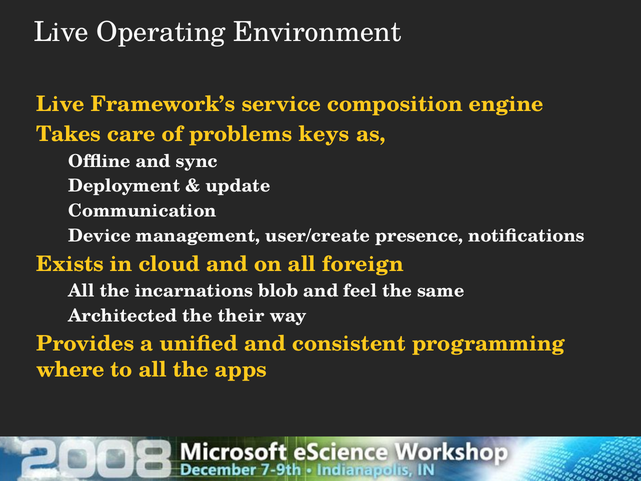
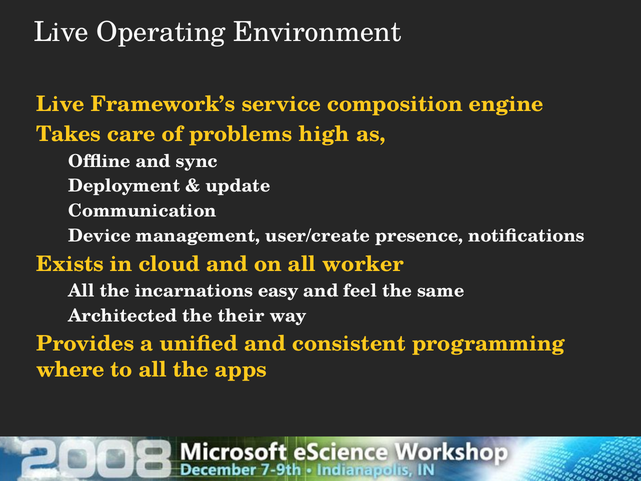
keys: keys -> high
foreign: foreign -> worker
blob: blob -> easy
